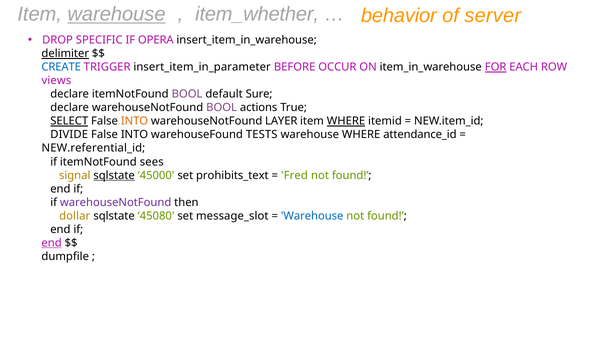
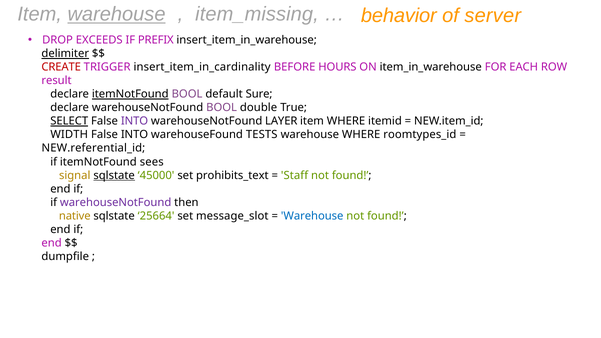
item_whether: item_whether -> item_missing
SPECIFIC: SPECIFIC -> EXCEEDS
OPERA: OPERA -> PREFIX
CREATE colour: blue -> red
insert_item_in_parameter: insert_item_in_parameter -> insert_item_in_cardinality
OCCUR: OCCUR -> HOURS
FOR underline: present -> none
views: views -> result
itemNotFound at (130, 94) underline: none -> present
actions: actions -> double
INTO at (135, 121) colour: orange -> purple
WHERE at (346, 121) underline: present -> none
DIVIDE: DIVIDE -> WIDTH
attendance_id: attendance_id -> roomtypes_id
Fred: Fred -> Staff
dollar: dollar -> native
45080: 45080 -> 25664
end at (52, 243) underline: present -> none
